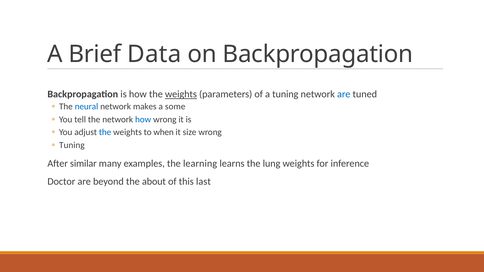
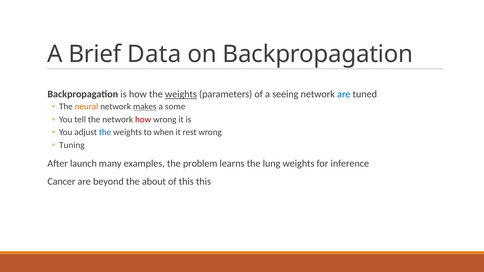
a tuning: tuning -> seeing
neural colour: blue -> orange
makes underline: none -> present
how at (143, 120) colour: blue -> red
size: size -> rest
similar: similar -> launch
learning: learning -> problem
Doctor: Doctor -> Cancer
this last: last -> this
